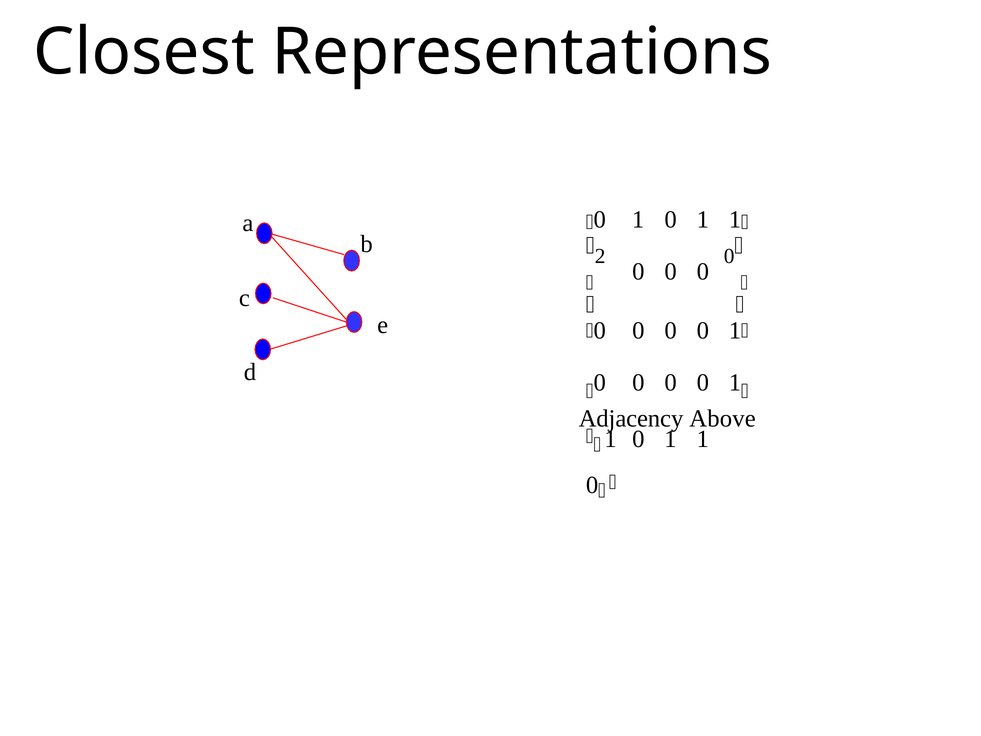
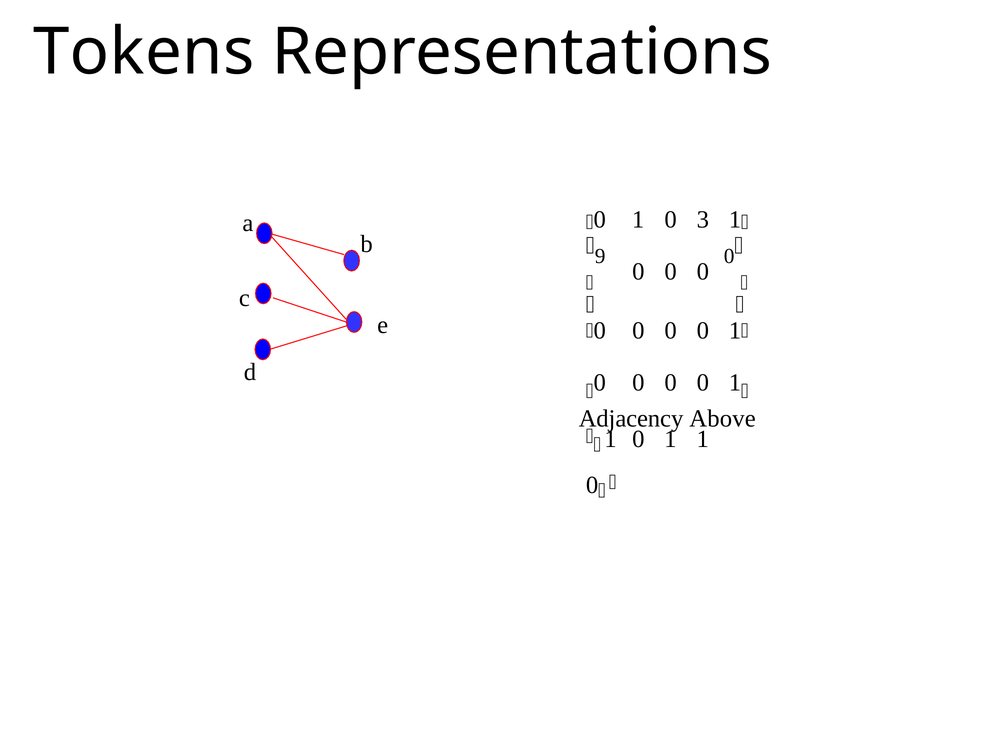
Closest: Closest -> Tokens
0 1 0 1: 1 -> 3
2: 2 -> 9
